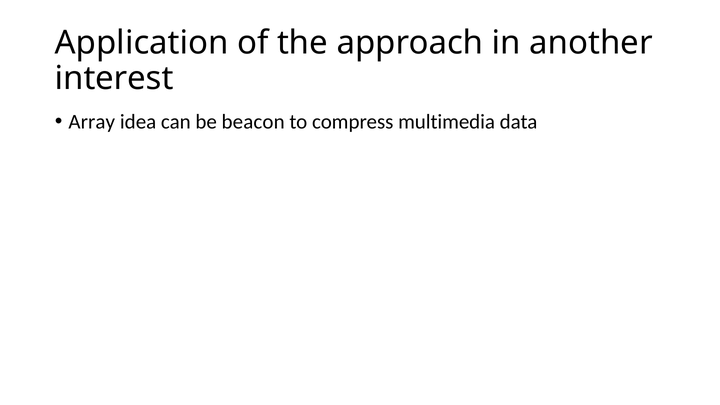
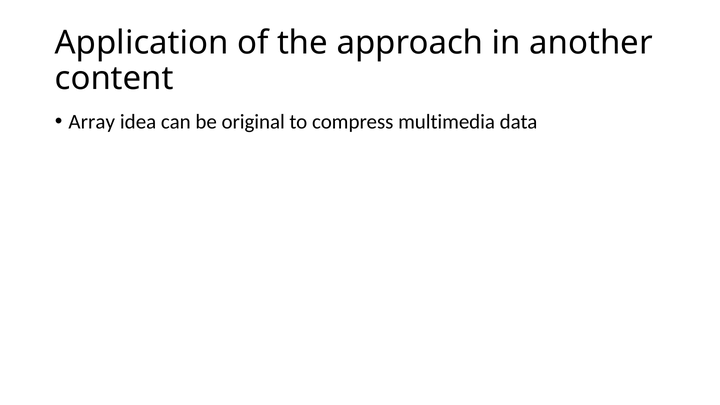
interest: interest -> content
beacon: beacon -> original
